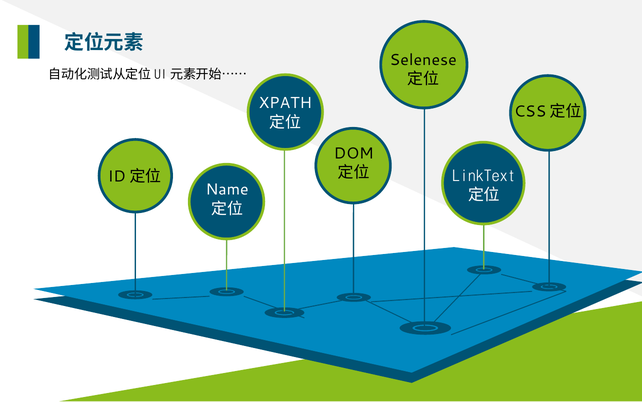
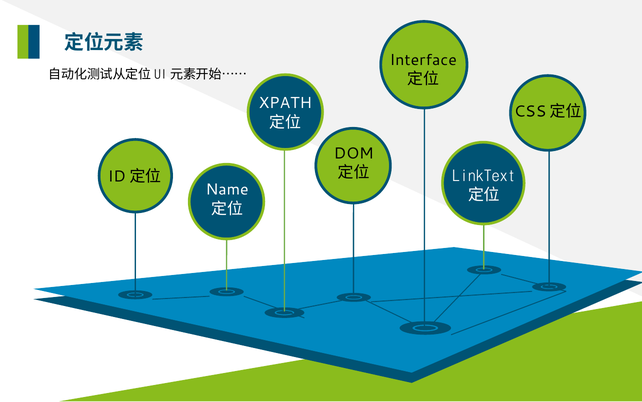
Selenese: Selenese -> Interface
